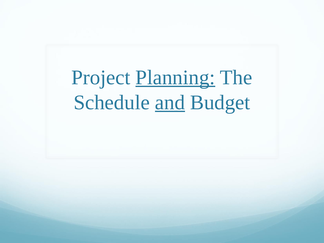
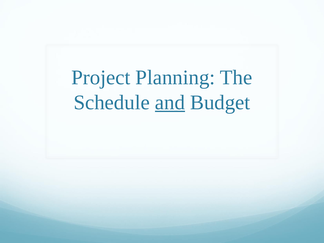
Planning underline: present -> none
